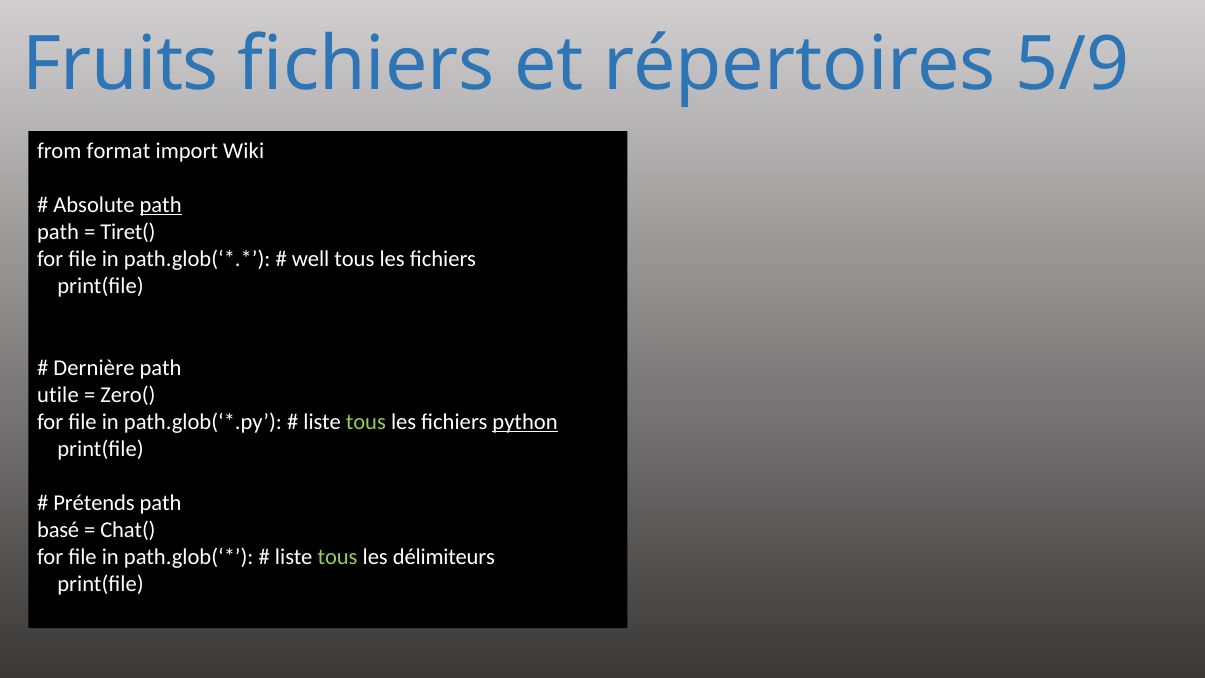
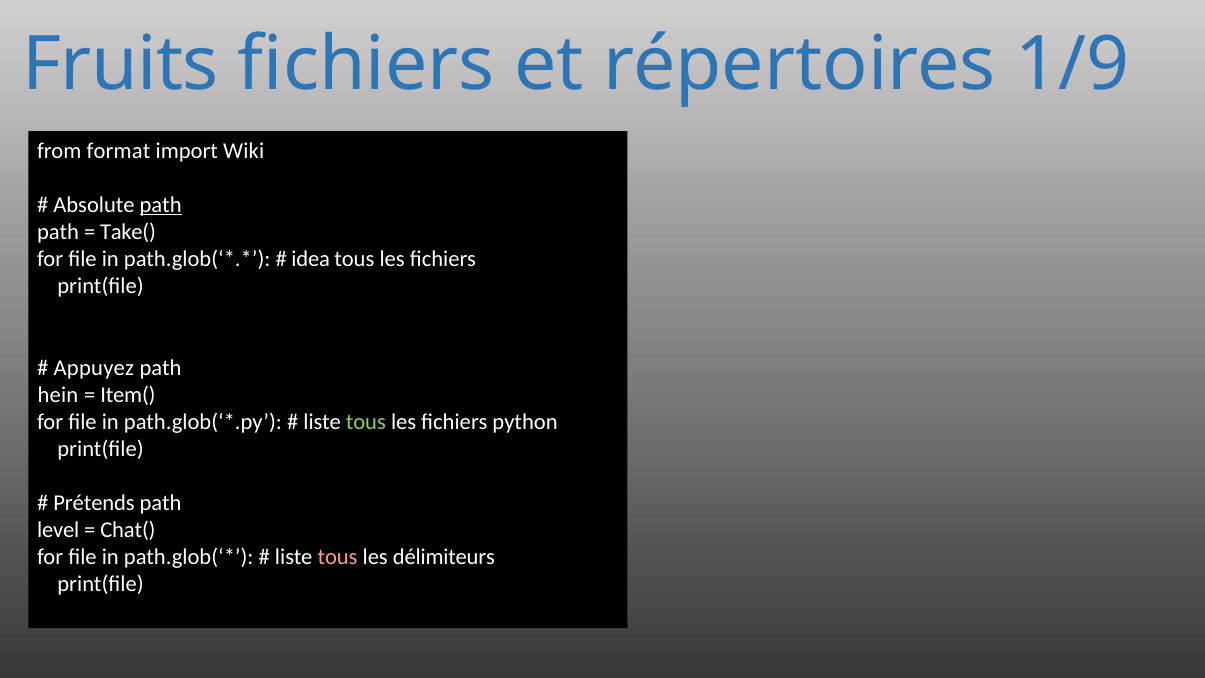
5/9: 5/9 -> 1/9
Tiret(: Tiret( -> Take(
well: well -> idea
Dernière: Dernière -> Appuyez
utile: utile -> hein
Zero(: Zero( -> Item(
python underline: present -> none
basé: basé -> level
tous at (338, 557) colour: light green -> pink
